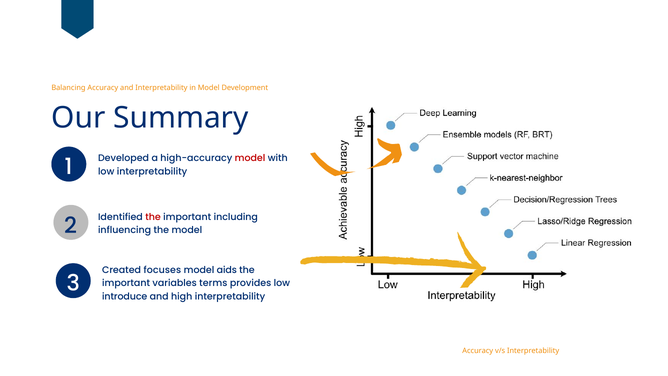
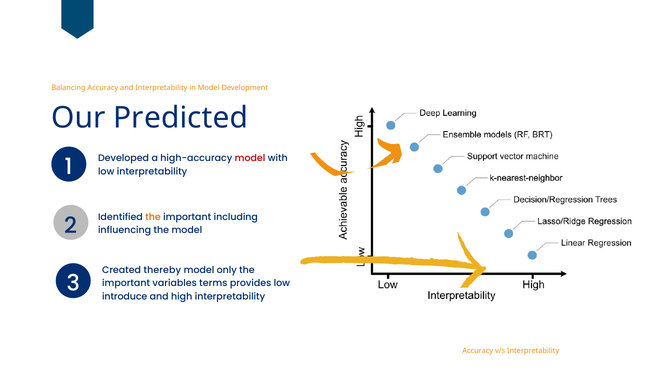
Summary: Summary -> Predicted
the at (153, 217) colour: red -> orange
focuses: focuses -> thereby
aids: aids -> only
